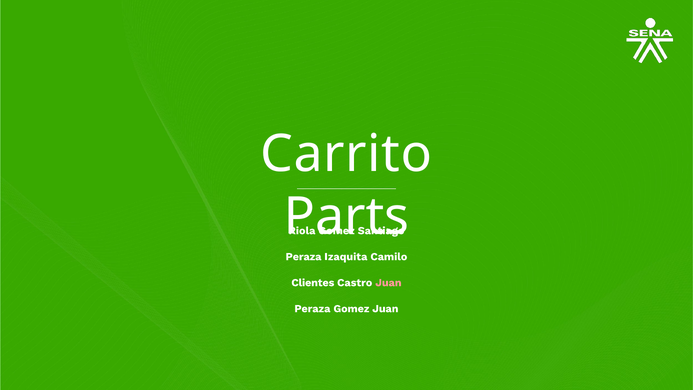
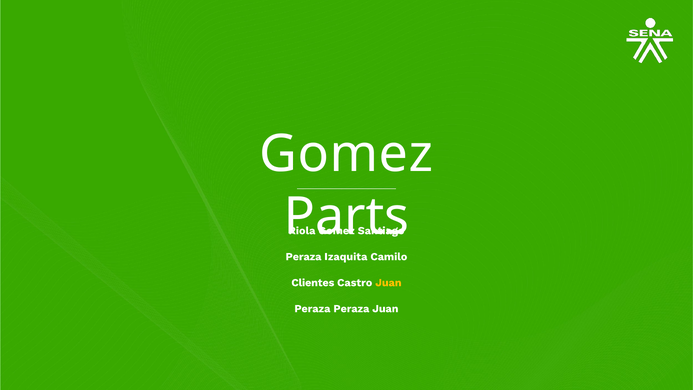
Carrito at (346, 154): Carrito -> Gomez
Juan at (388, 283) colour: pink -> yellow
Peraza Gomez: Gomez -> Peraza
